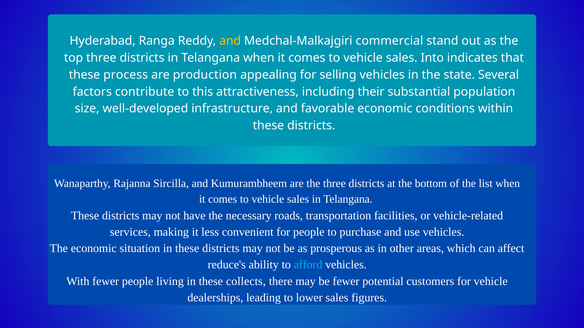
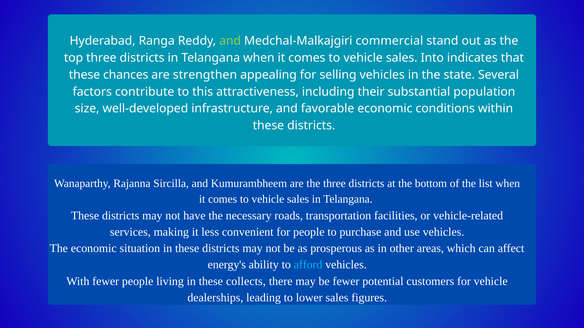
and at (230, 41) colour: yellow -> light green
process: process -> chances
production: production -> strengthen
reduce's: reduce's -> energy's
